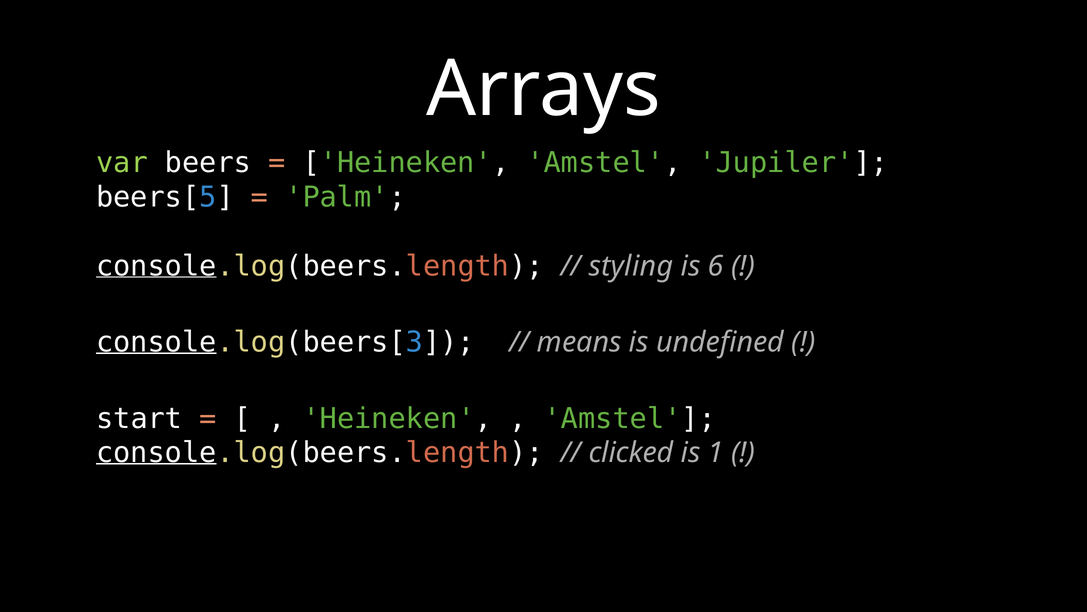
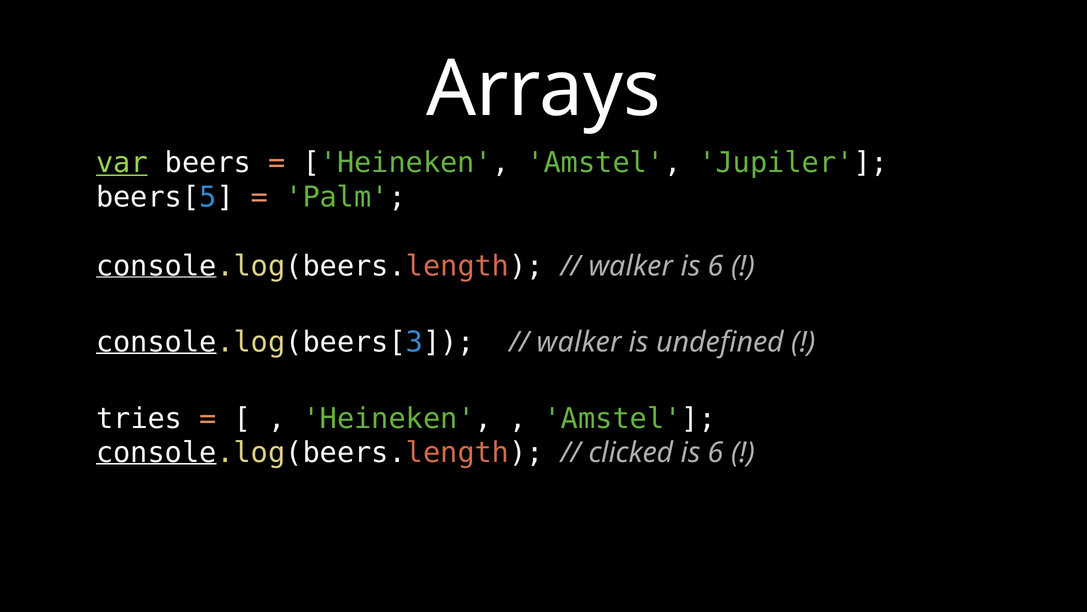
var underline: none -> present
styling at (631, 266): styling -> walker
means at (579, 342): means -> walker
start: start -> tries
1 at (716, 453): 1 -> 6
